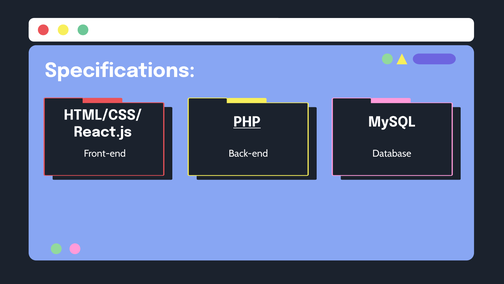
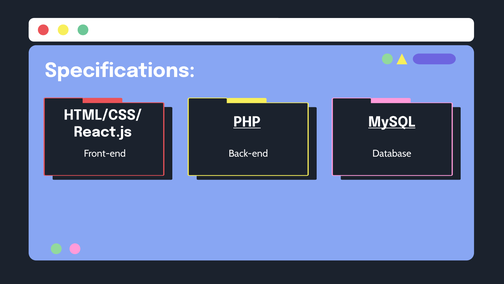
MySQL underline: none -> present
